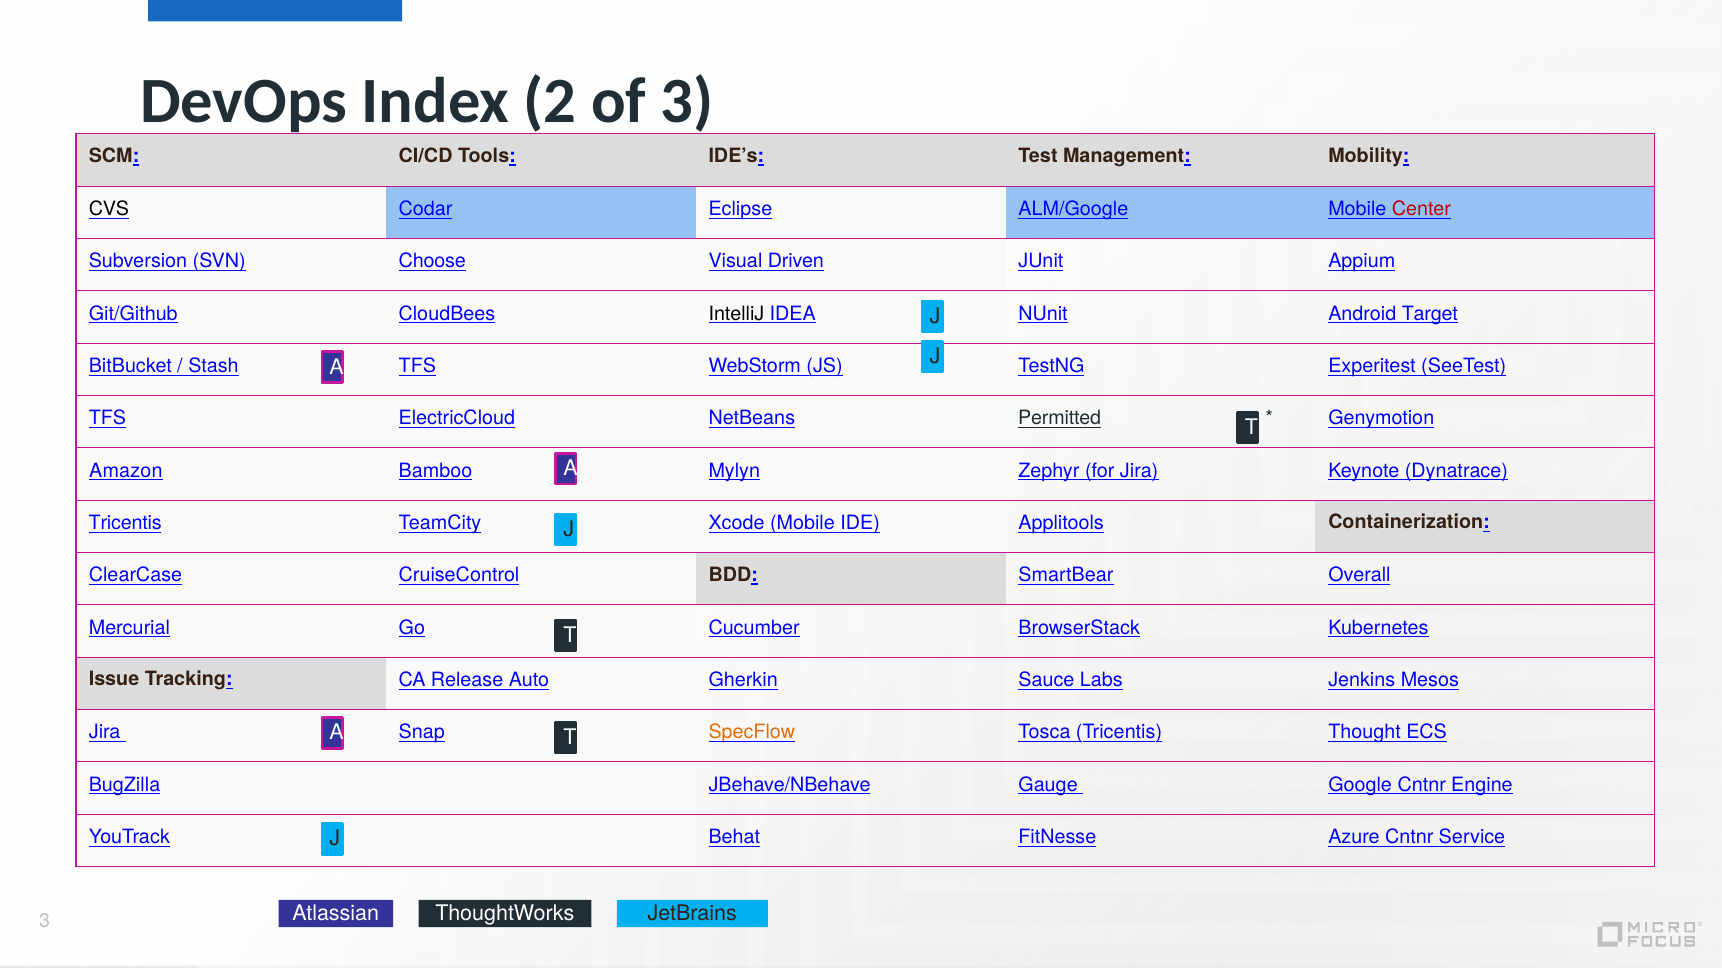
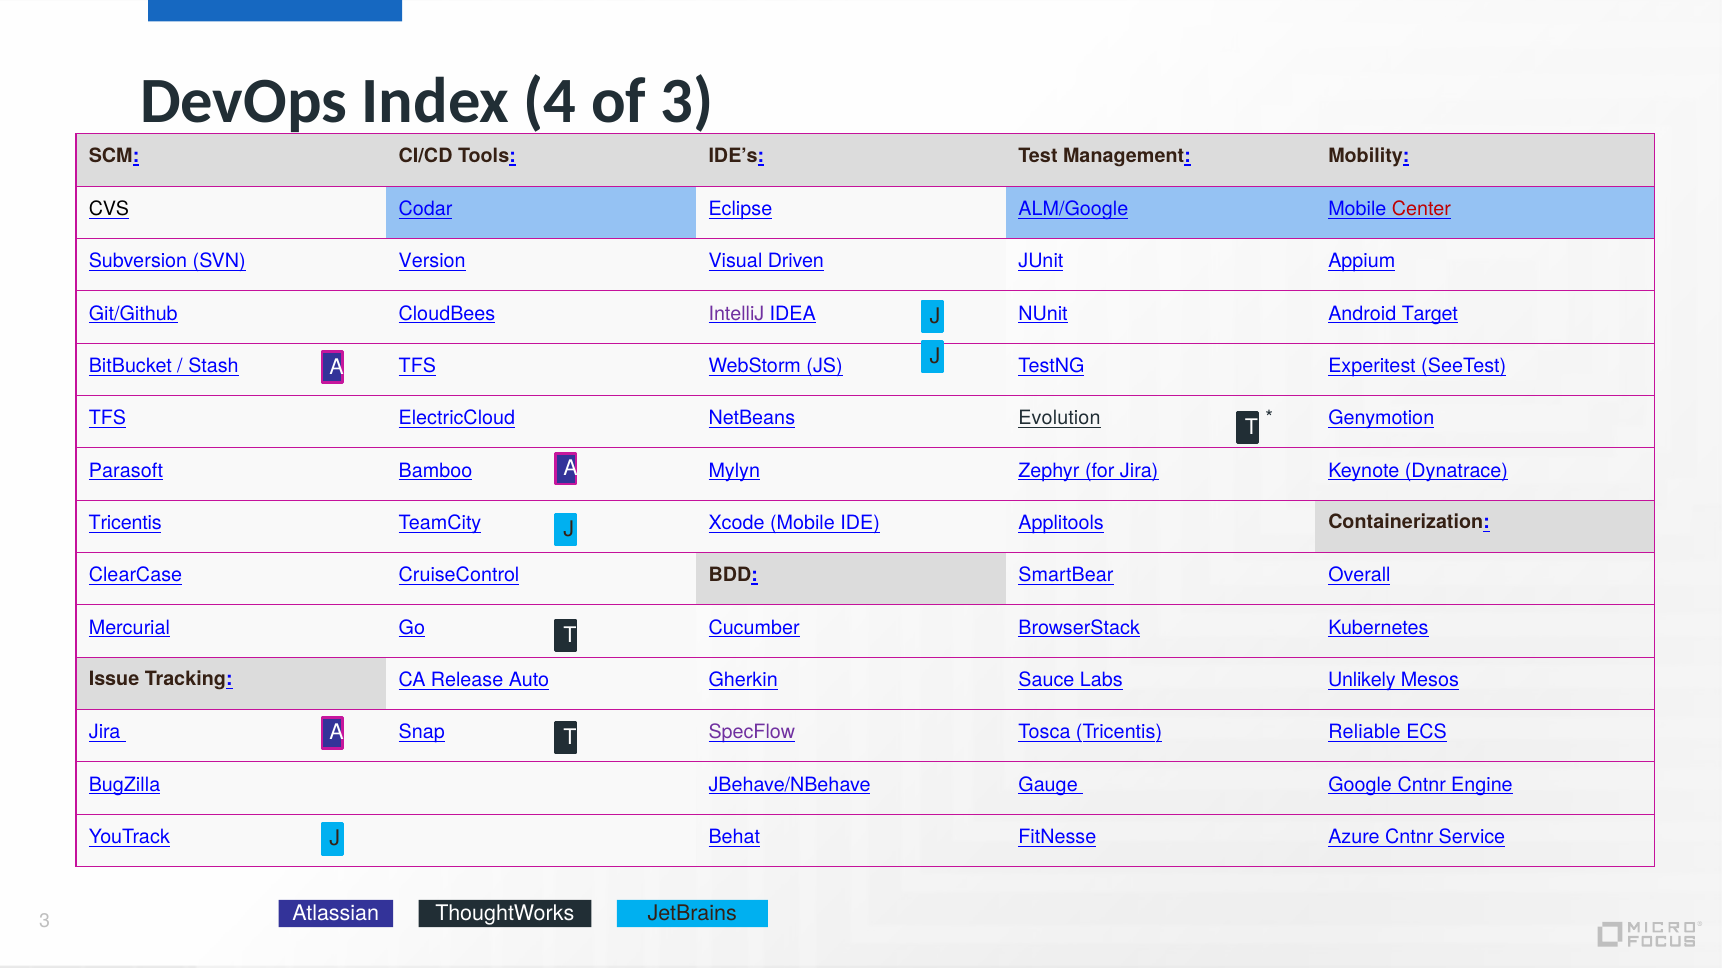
2: 2 -> 4
Choose: Choose -> Version
IntelliJ colour: black -> purple
Permitted: Permitted -> Evolution
Amazon: Amazon -> Parasoft
Jenkins: Jenkins -> Unlikely
SpecFlow colour: orange -> purple
Thought: Thought -> Reliable
